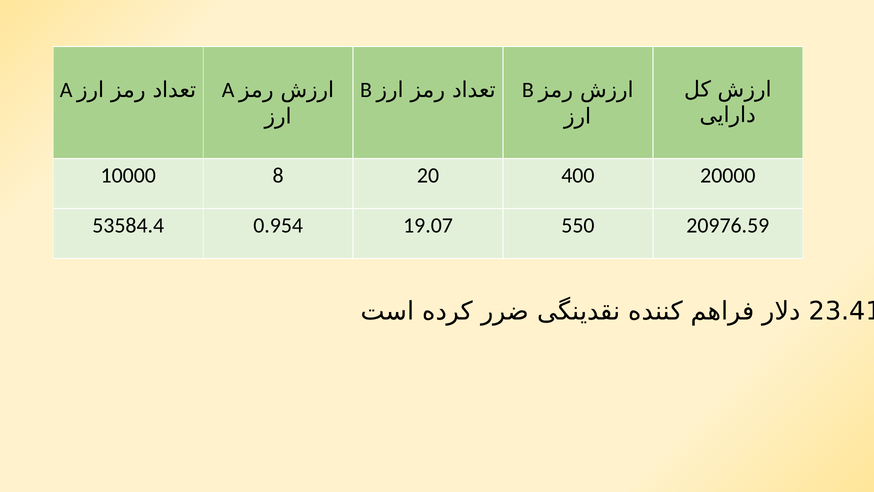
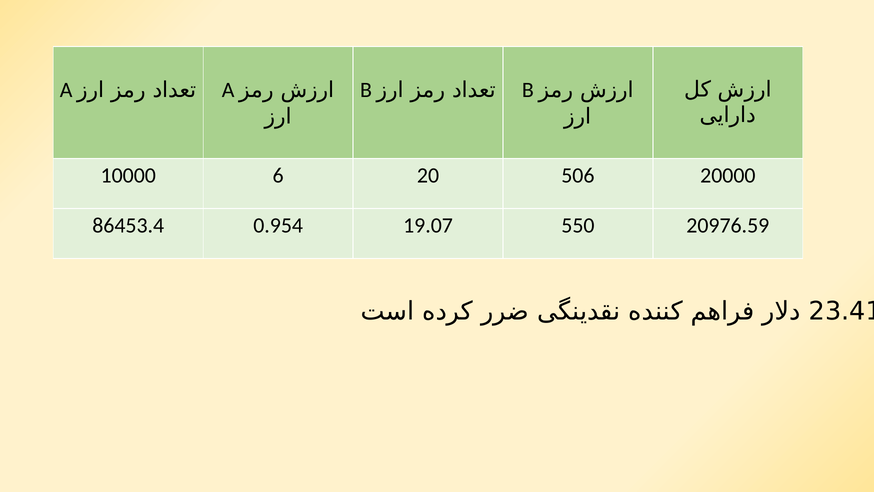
8: 8 -> 6
400: 400 -> 506
53584.4: 53584.4 -> 86453.4
